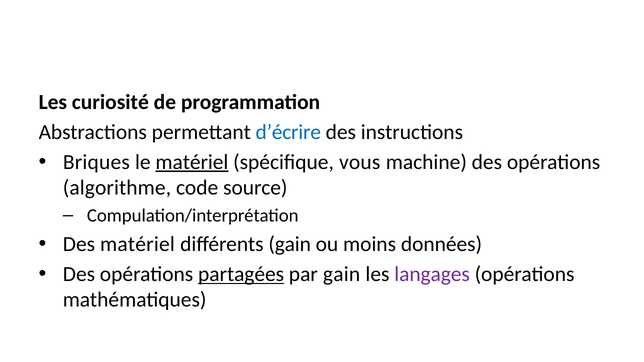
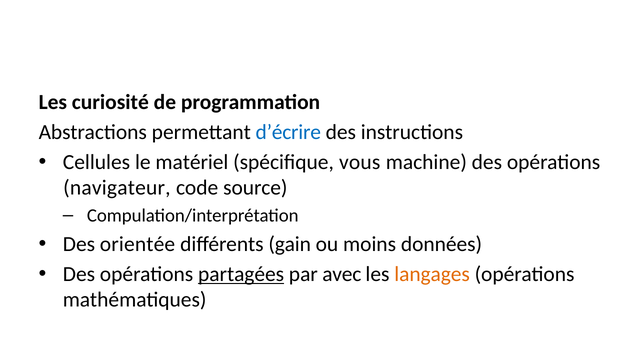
Briques: Briques -> Cellules
matériel at (192, 162) underline: present -> none
algorithme: algorithme -> navigateur
Des matériel: matériel -> orientée
par gain: gain -> avec
langages colour: purple -> orange
